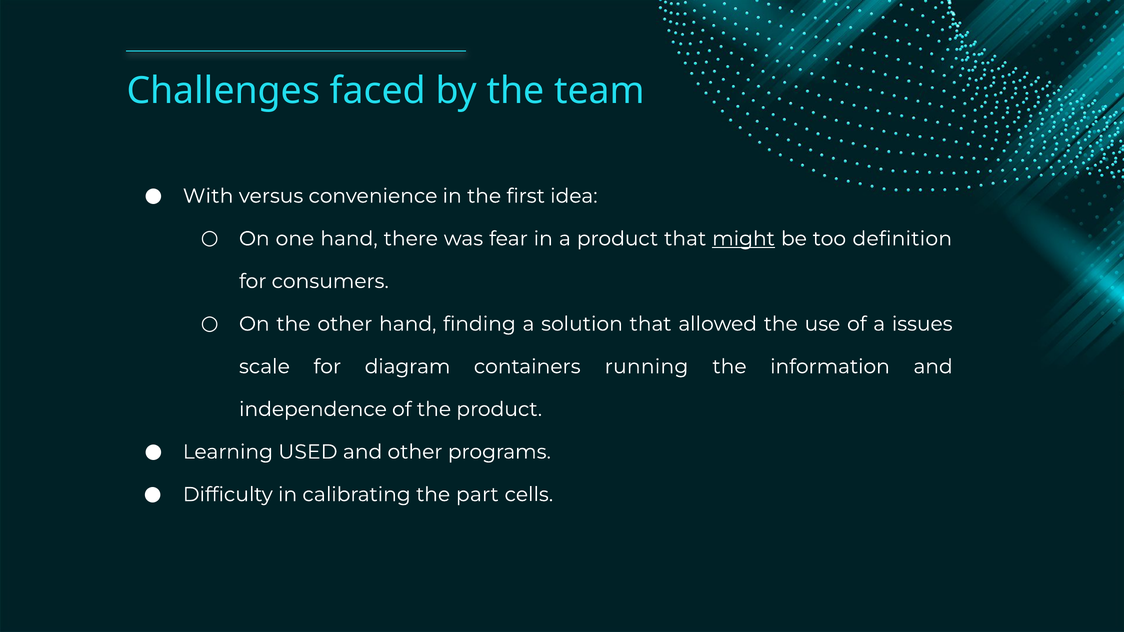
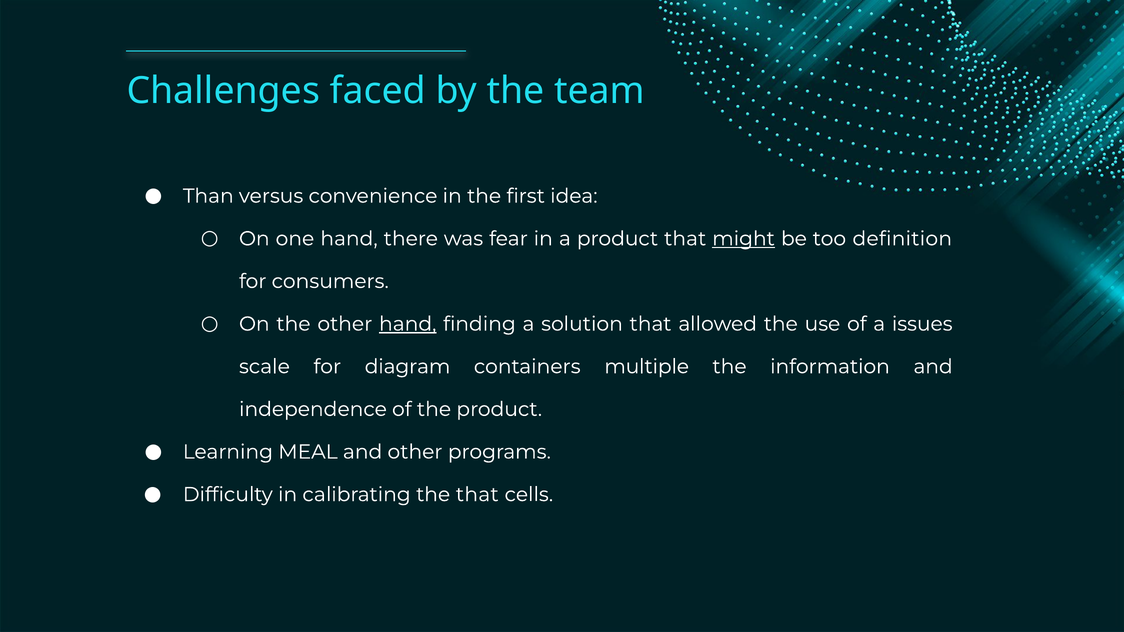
With: With -> Than
hand at (408, 324) underline: none -> present
running: running -> multiple
USED: USED -> MEAL
the part: part -> that
